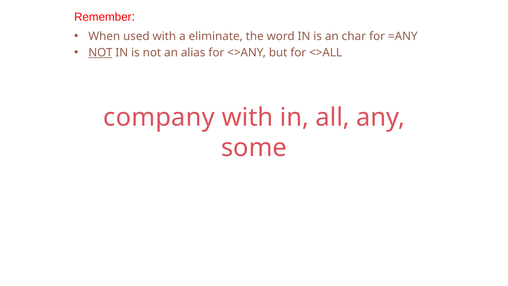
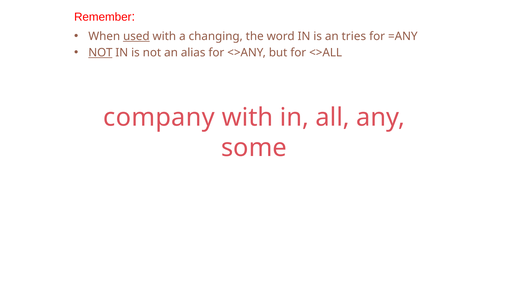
used underline: none -> present
eliminate: eliminate -> changing
char: char -> tries
